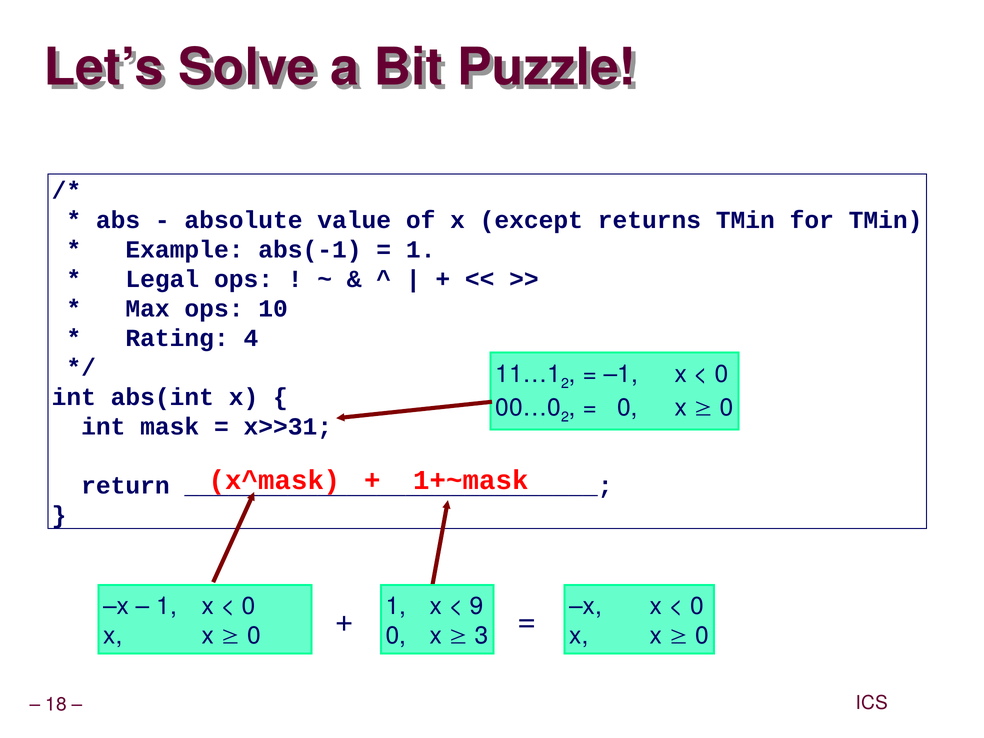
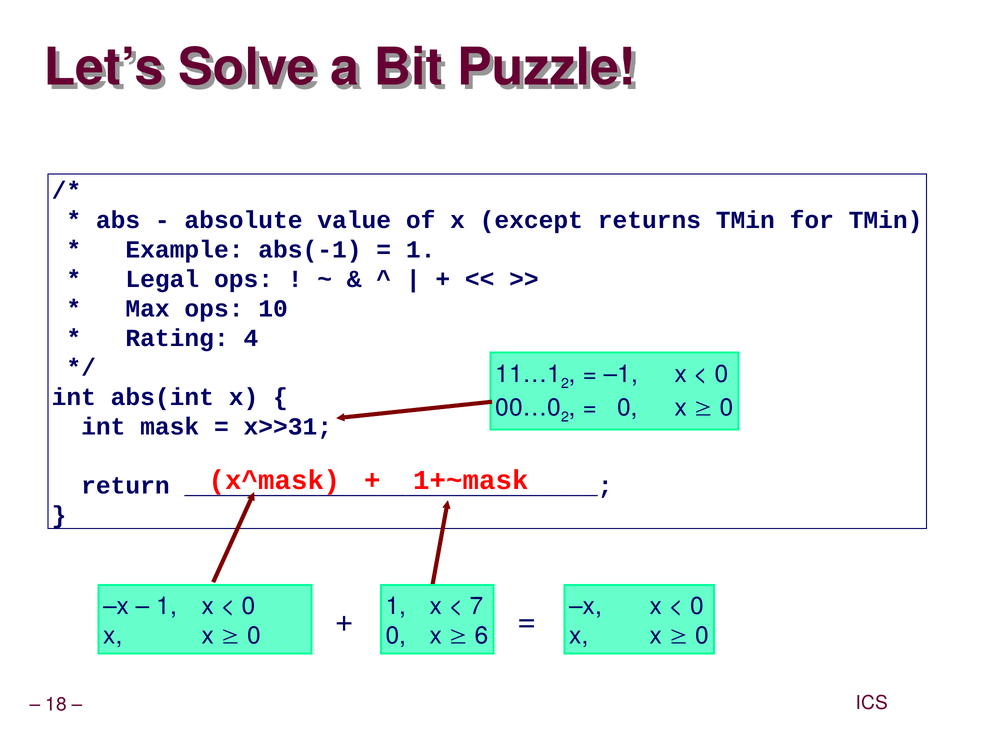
9: 9 -> 7
3: 3 -> 6
